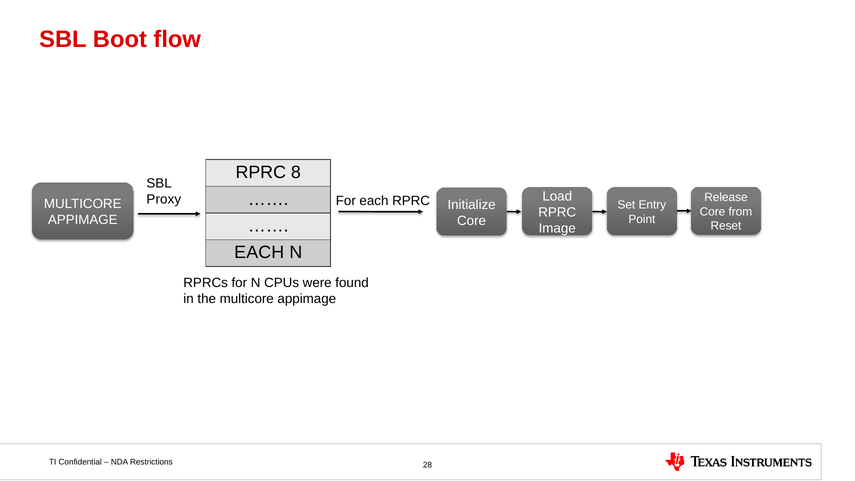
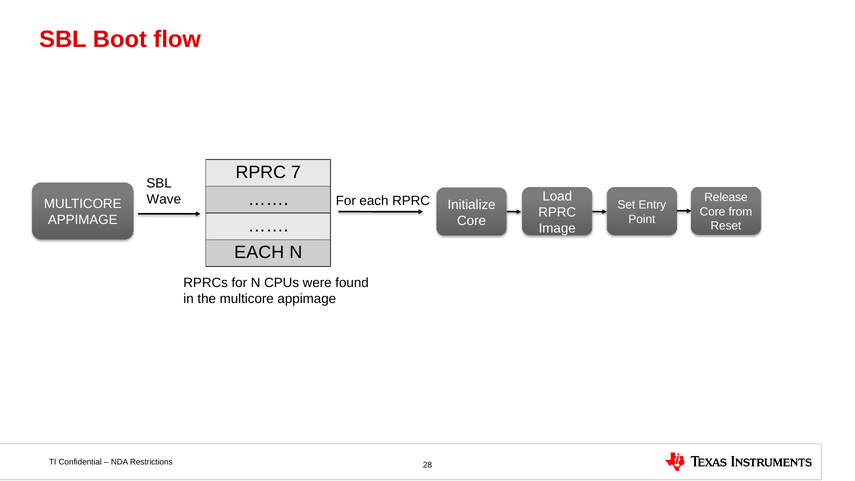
8: 8 -> 7
Proxy: Proxy -> Wave
